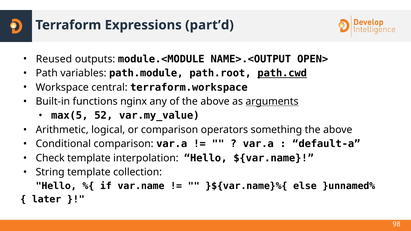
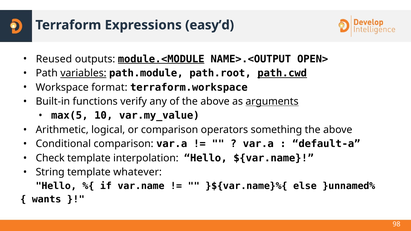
part’d: part’d -> easy’d
module.<MODULE underline: none -> present
variables underline: none -> present
central: central -> format
nginx: nginx -> verify
52: 52 -> 10
collection: collection -> whatever
later: later -> wants
